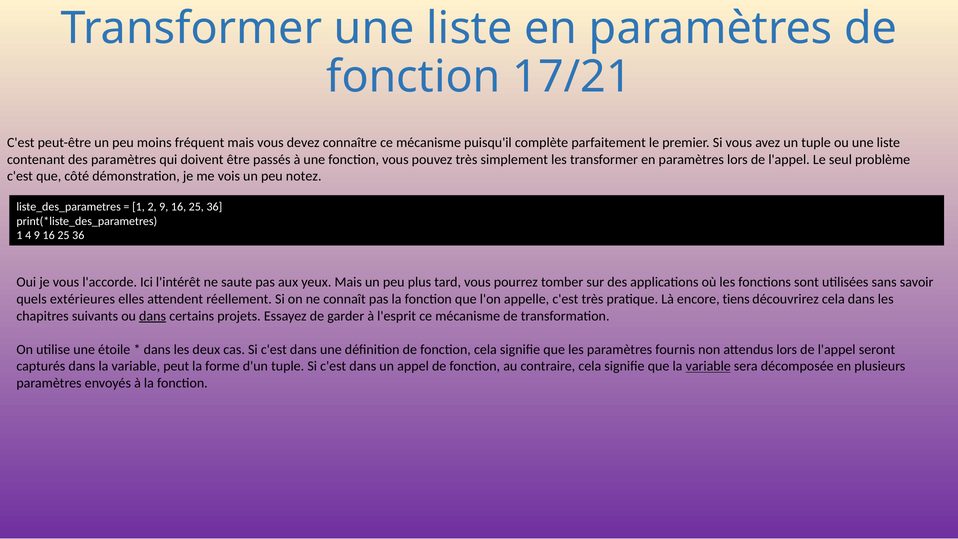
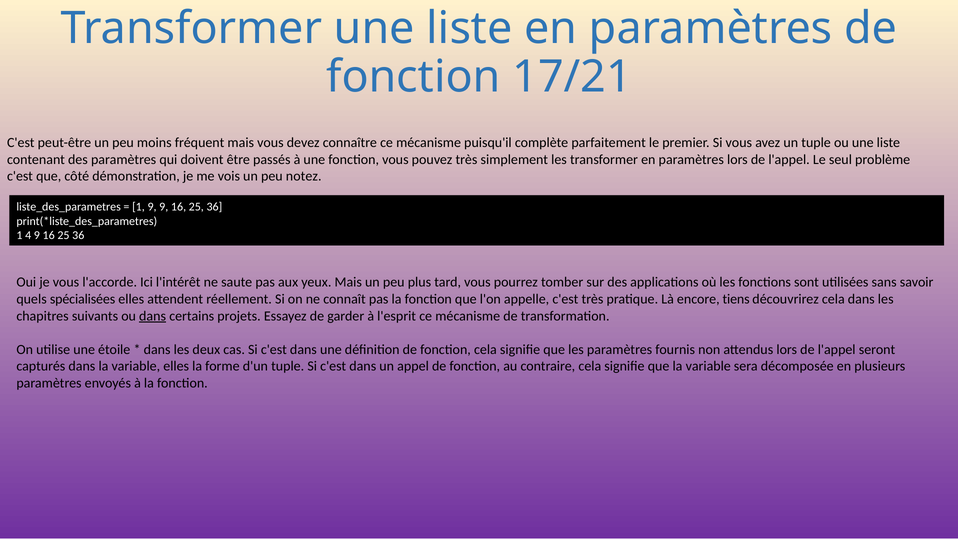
1 2: 2 -> 9
extérieures: extérieures -> spécialisées
variable peut: peut -> elles
variable at (708, 366) underline: present -> none
